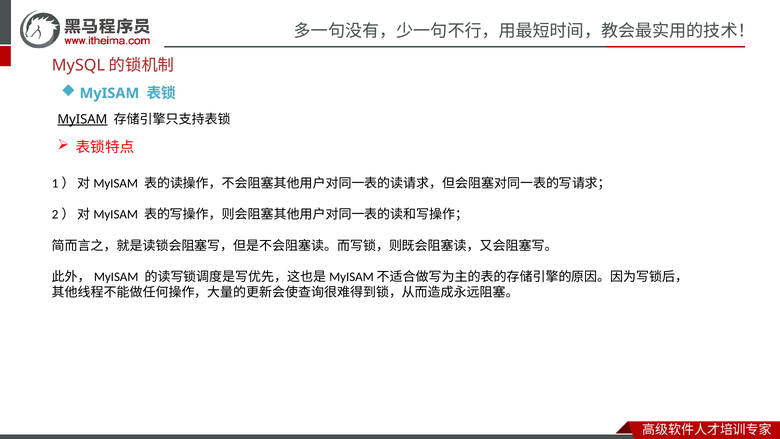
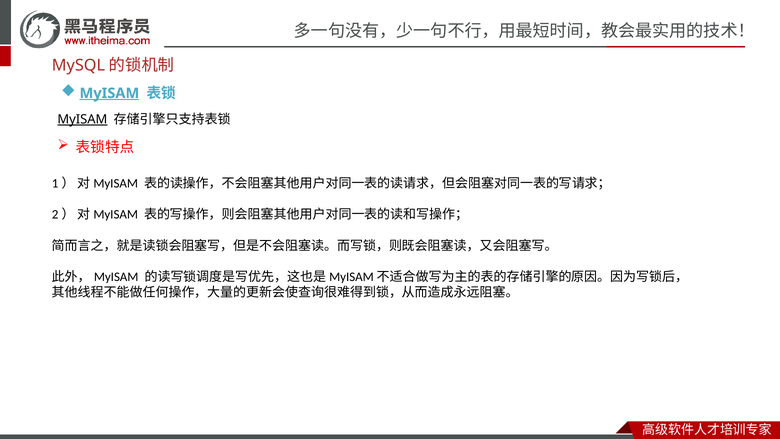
MyISAM at (109, 93) underline: none -> present
